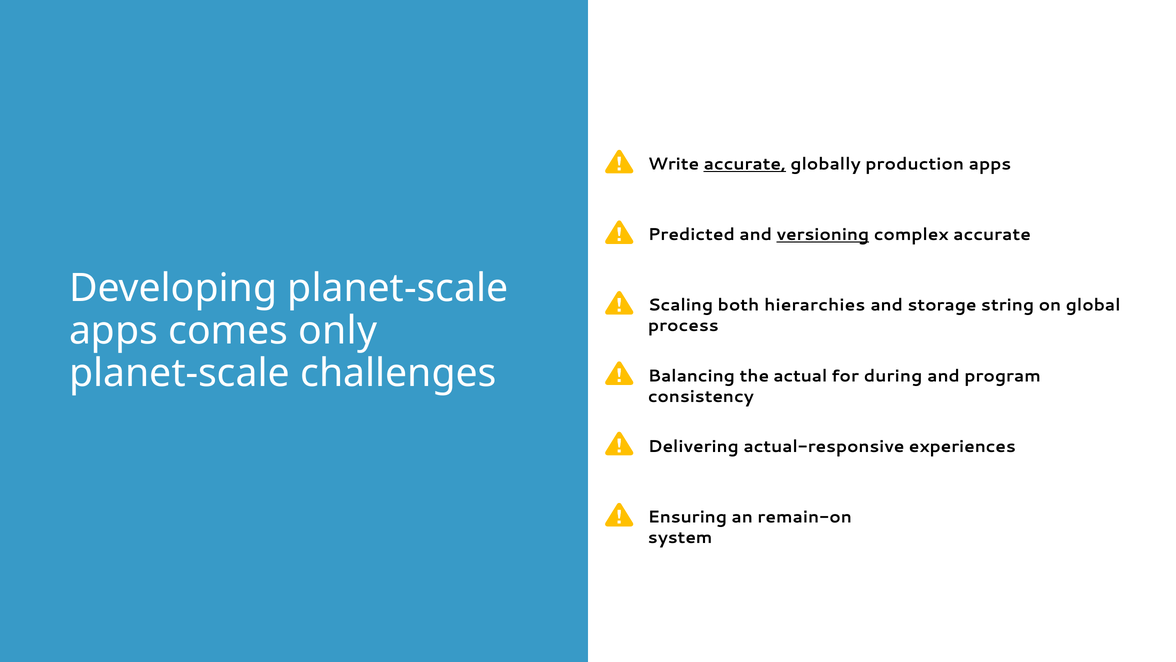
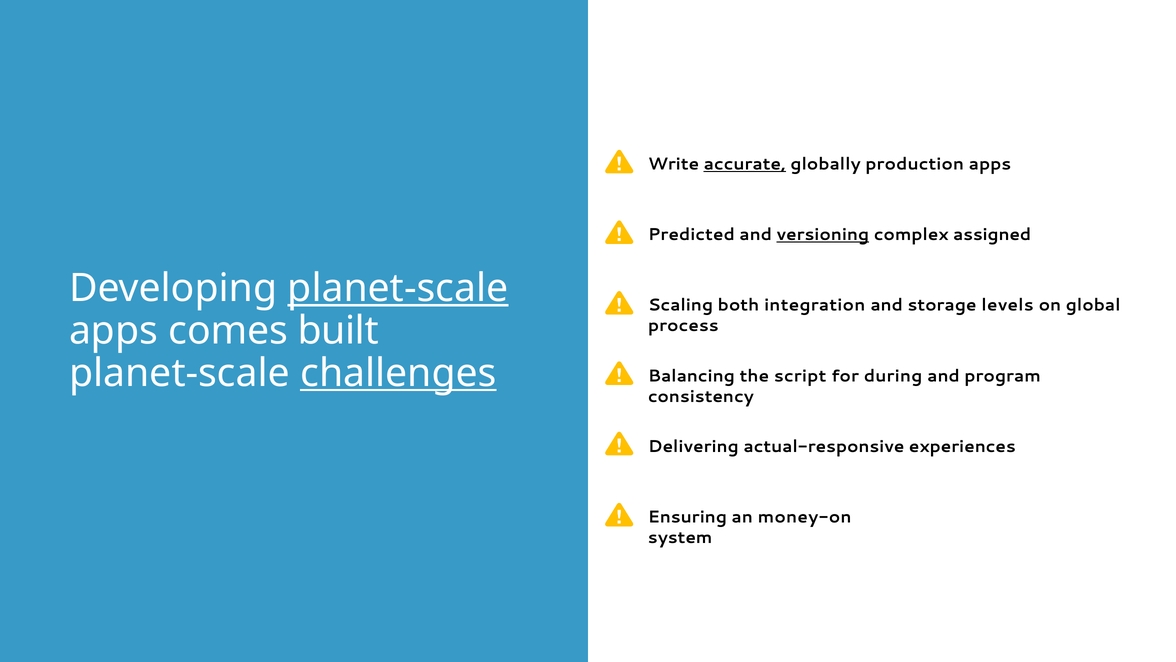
complex accurate: accurate -> assigned
planet-scale at (398, 288) underline: none -> present
hierarchies: hierarchies -> integration
string: string -> levels
only: only -> built
challenges underline: none -> present
actual: actual -> script
remain-on: remain-on -> money-on
